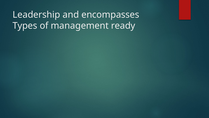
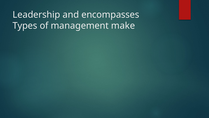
ready: ready -> make
